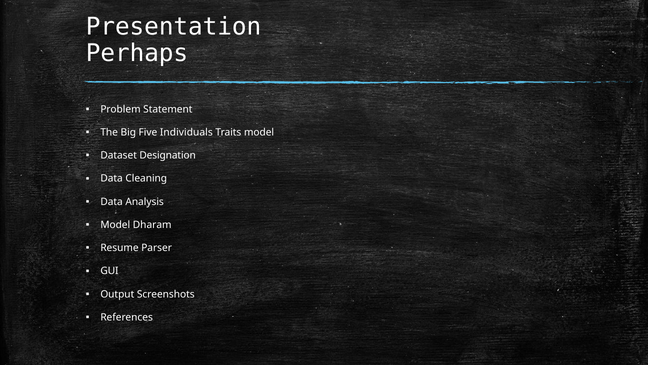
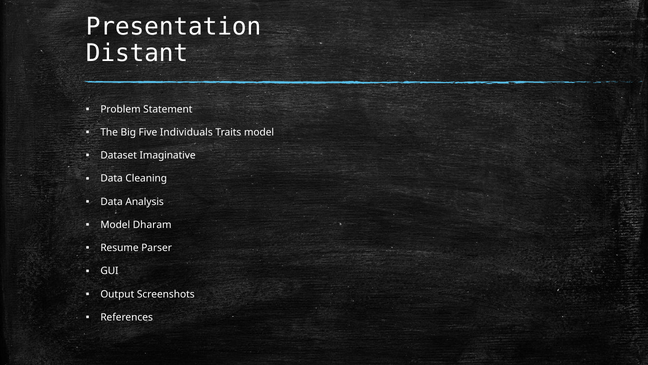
Perhaps: Perhaps -> Distant
Designation: Designation -> Imaginative
